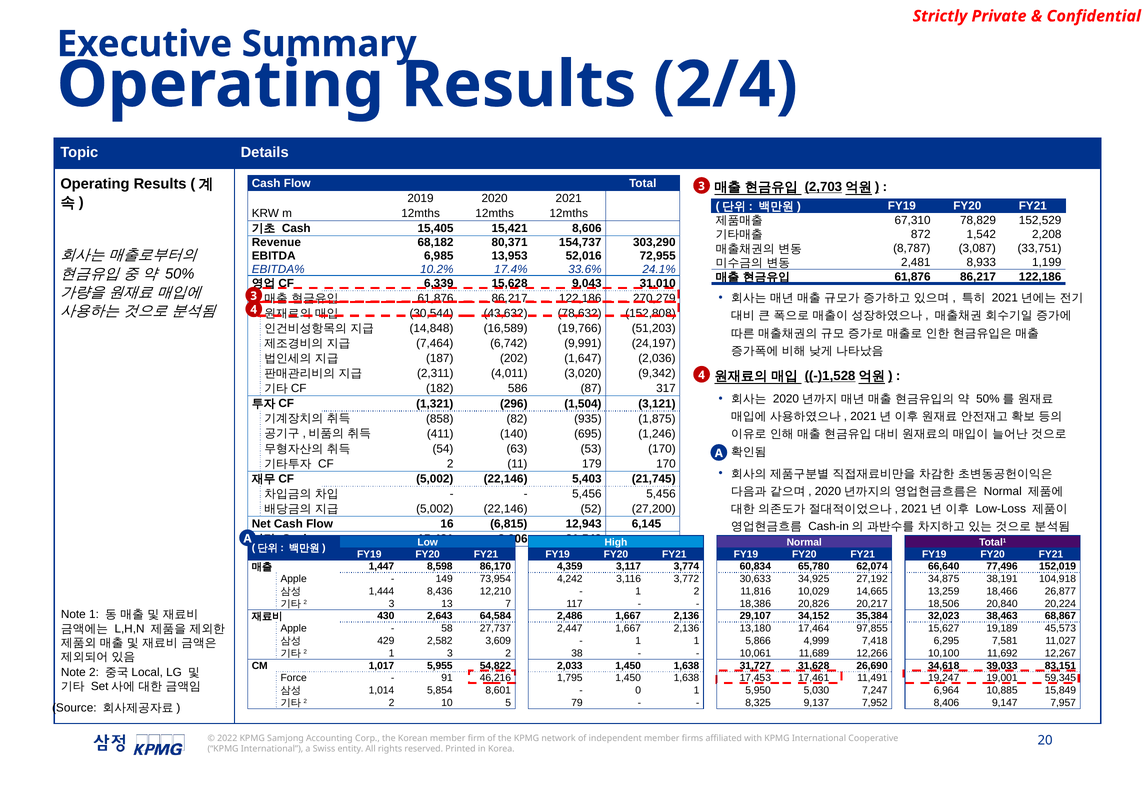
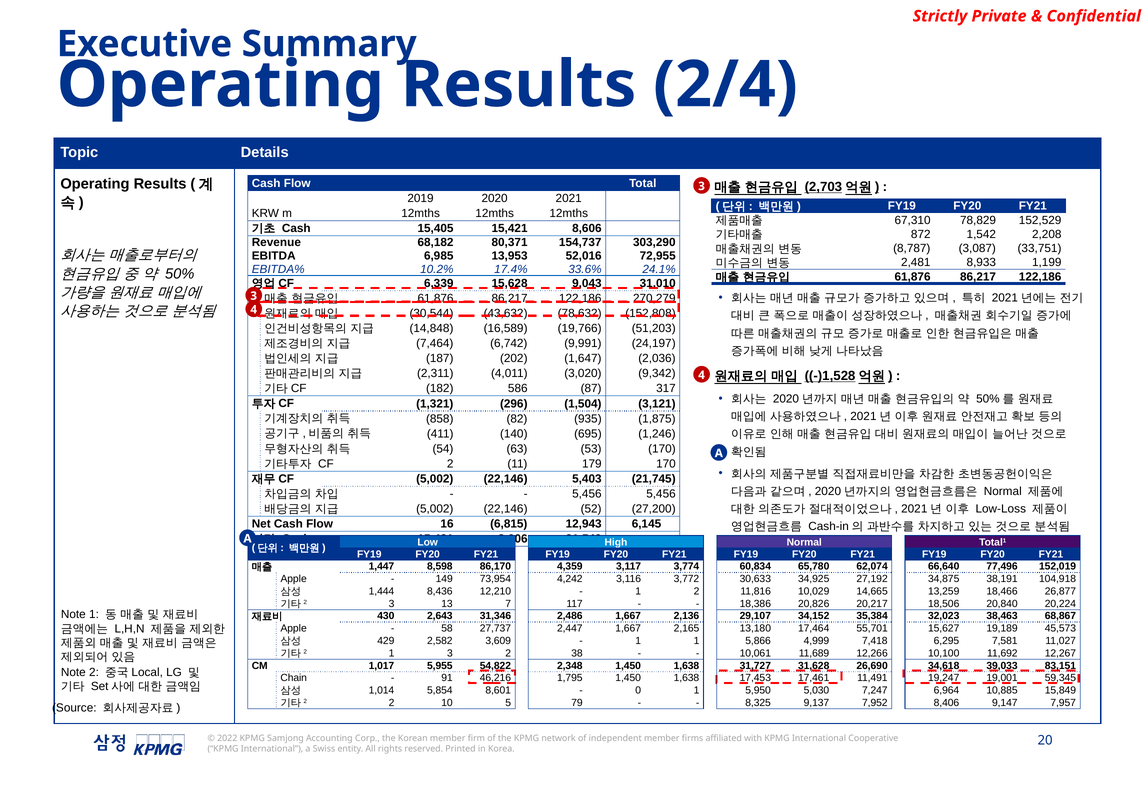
64,584: 64,584 -> 31,346
2,447 1,667 2,136: 2,136 -> 2,165
97,855: 97,855 -> 55,701
2,033: 2,033 -> 2,348
Force: Force -> Chain
